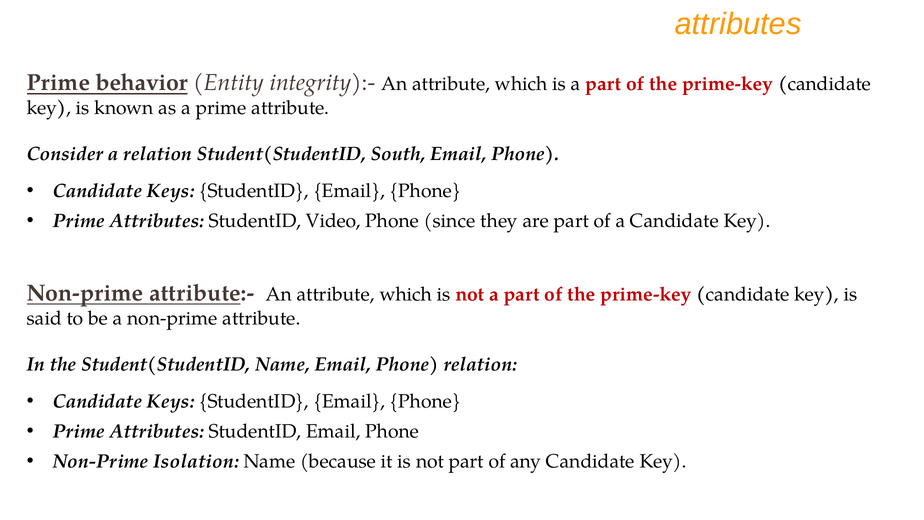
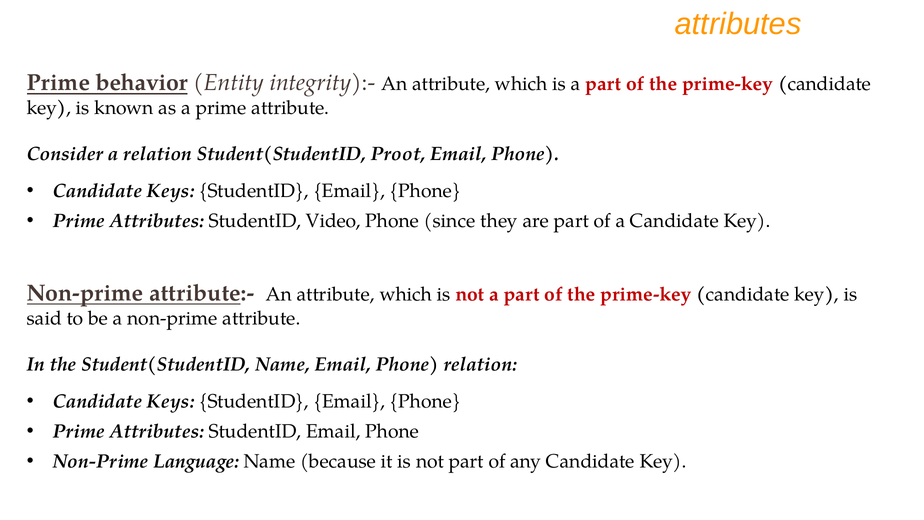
South: South -> Proot
Isolation: Isolation -> Language
